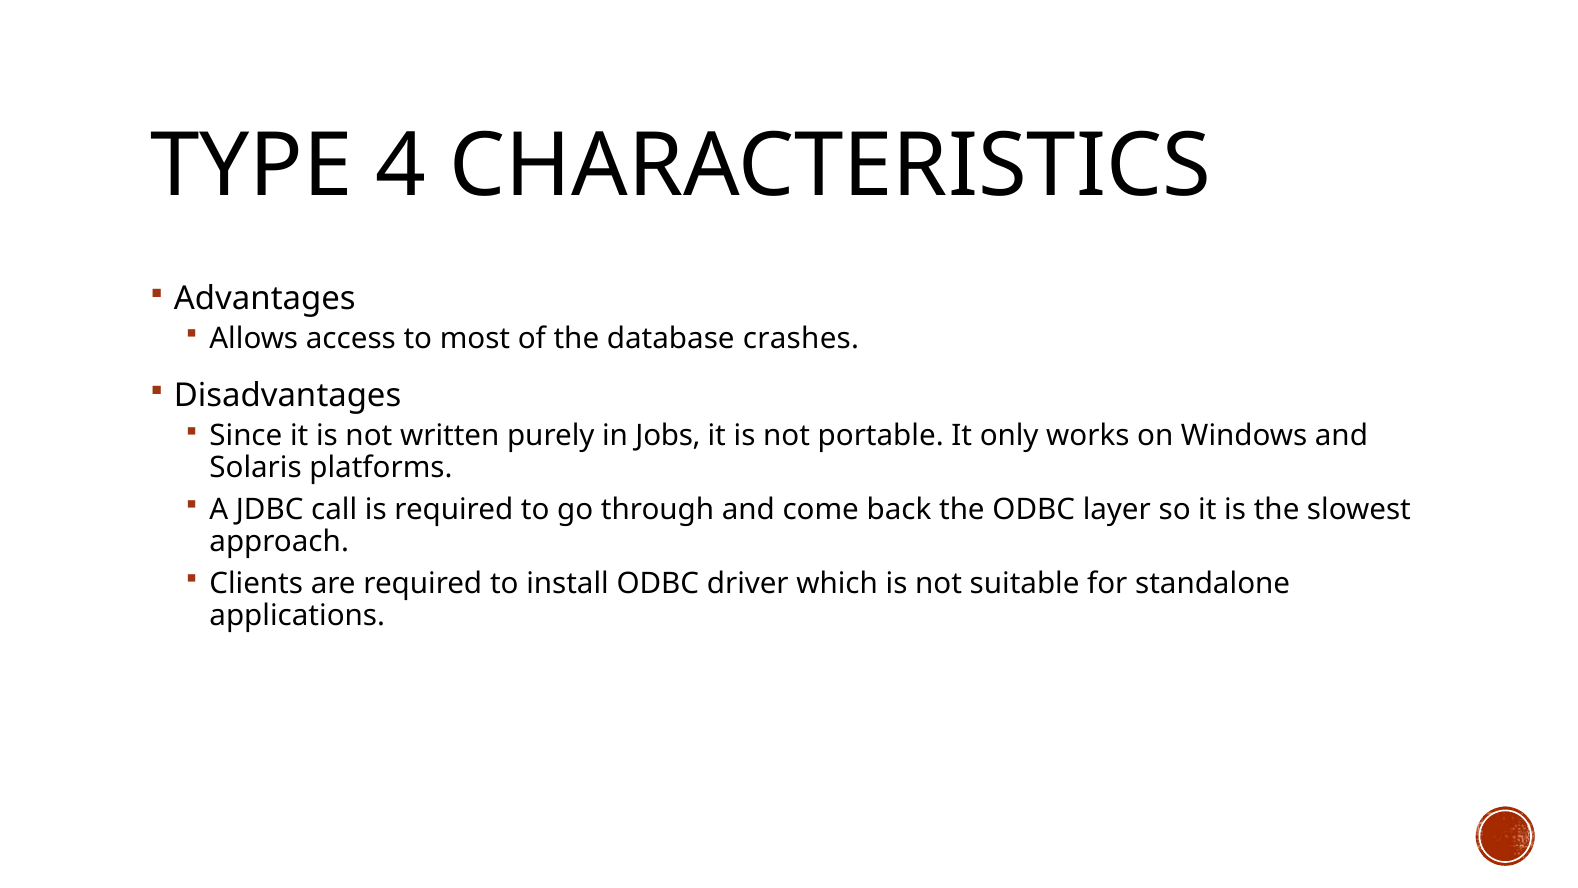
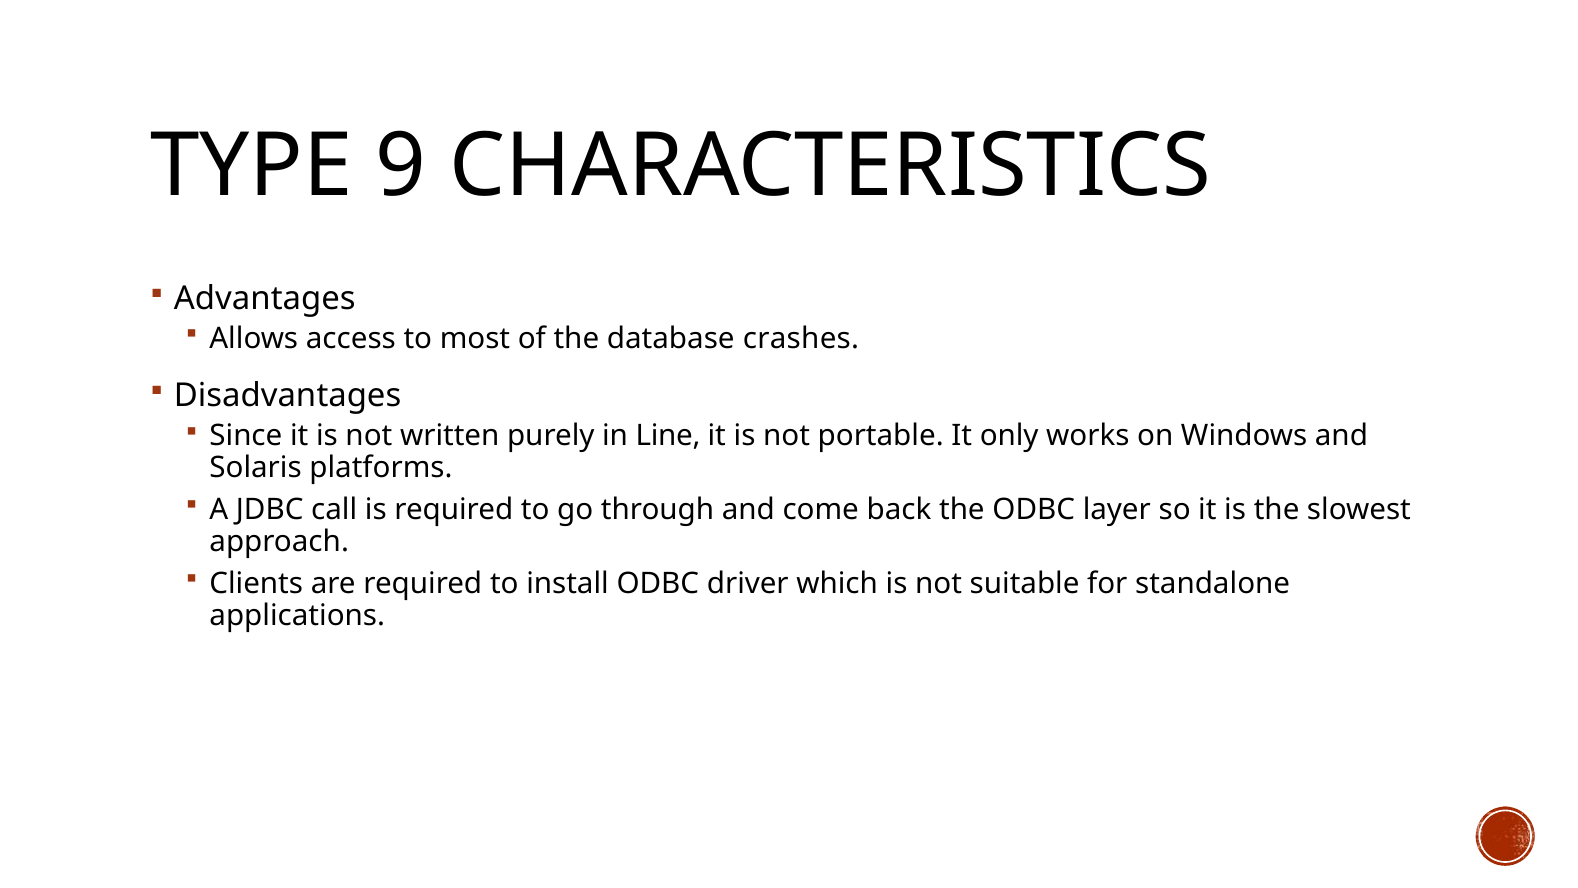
4: 4 -> 9
Jobs: Jobs -> Line
